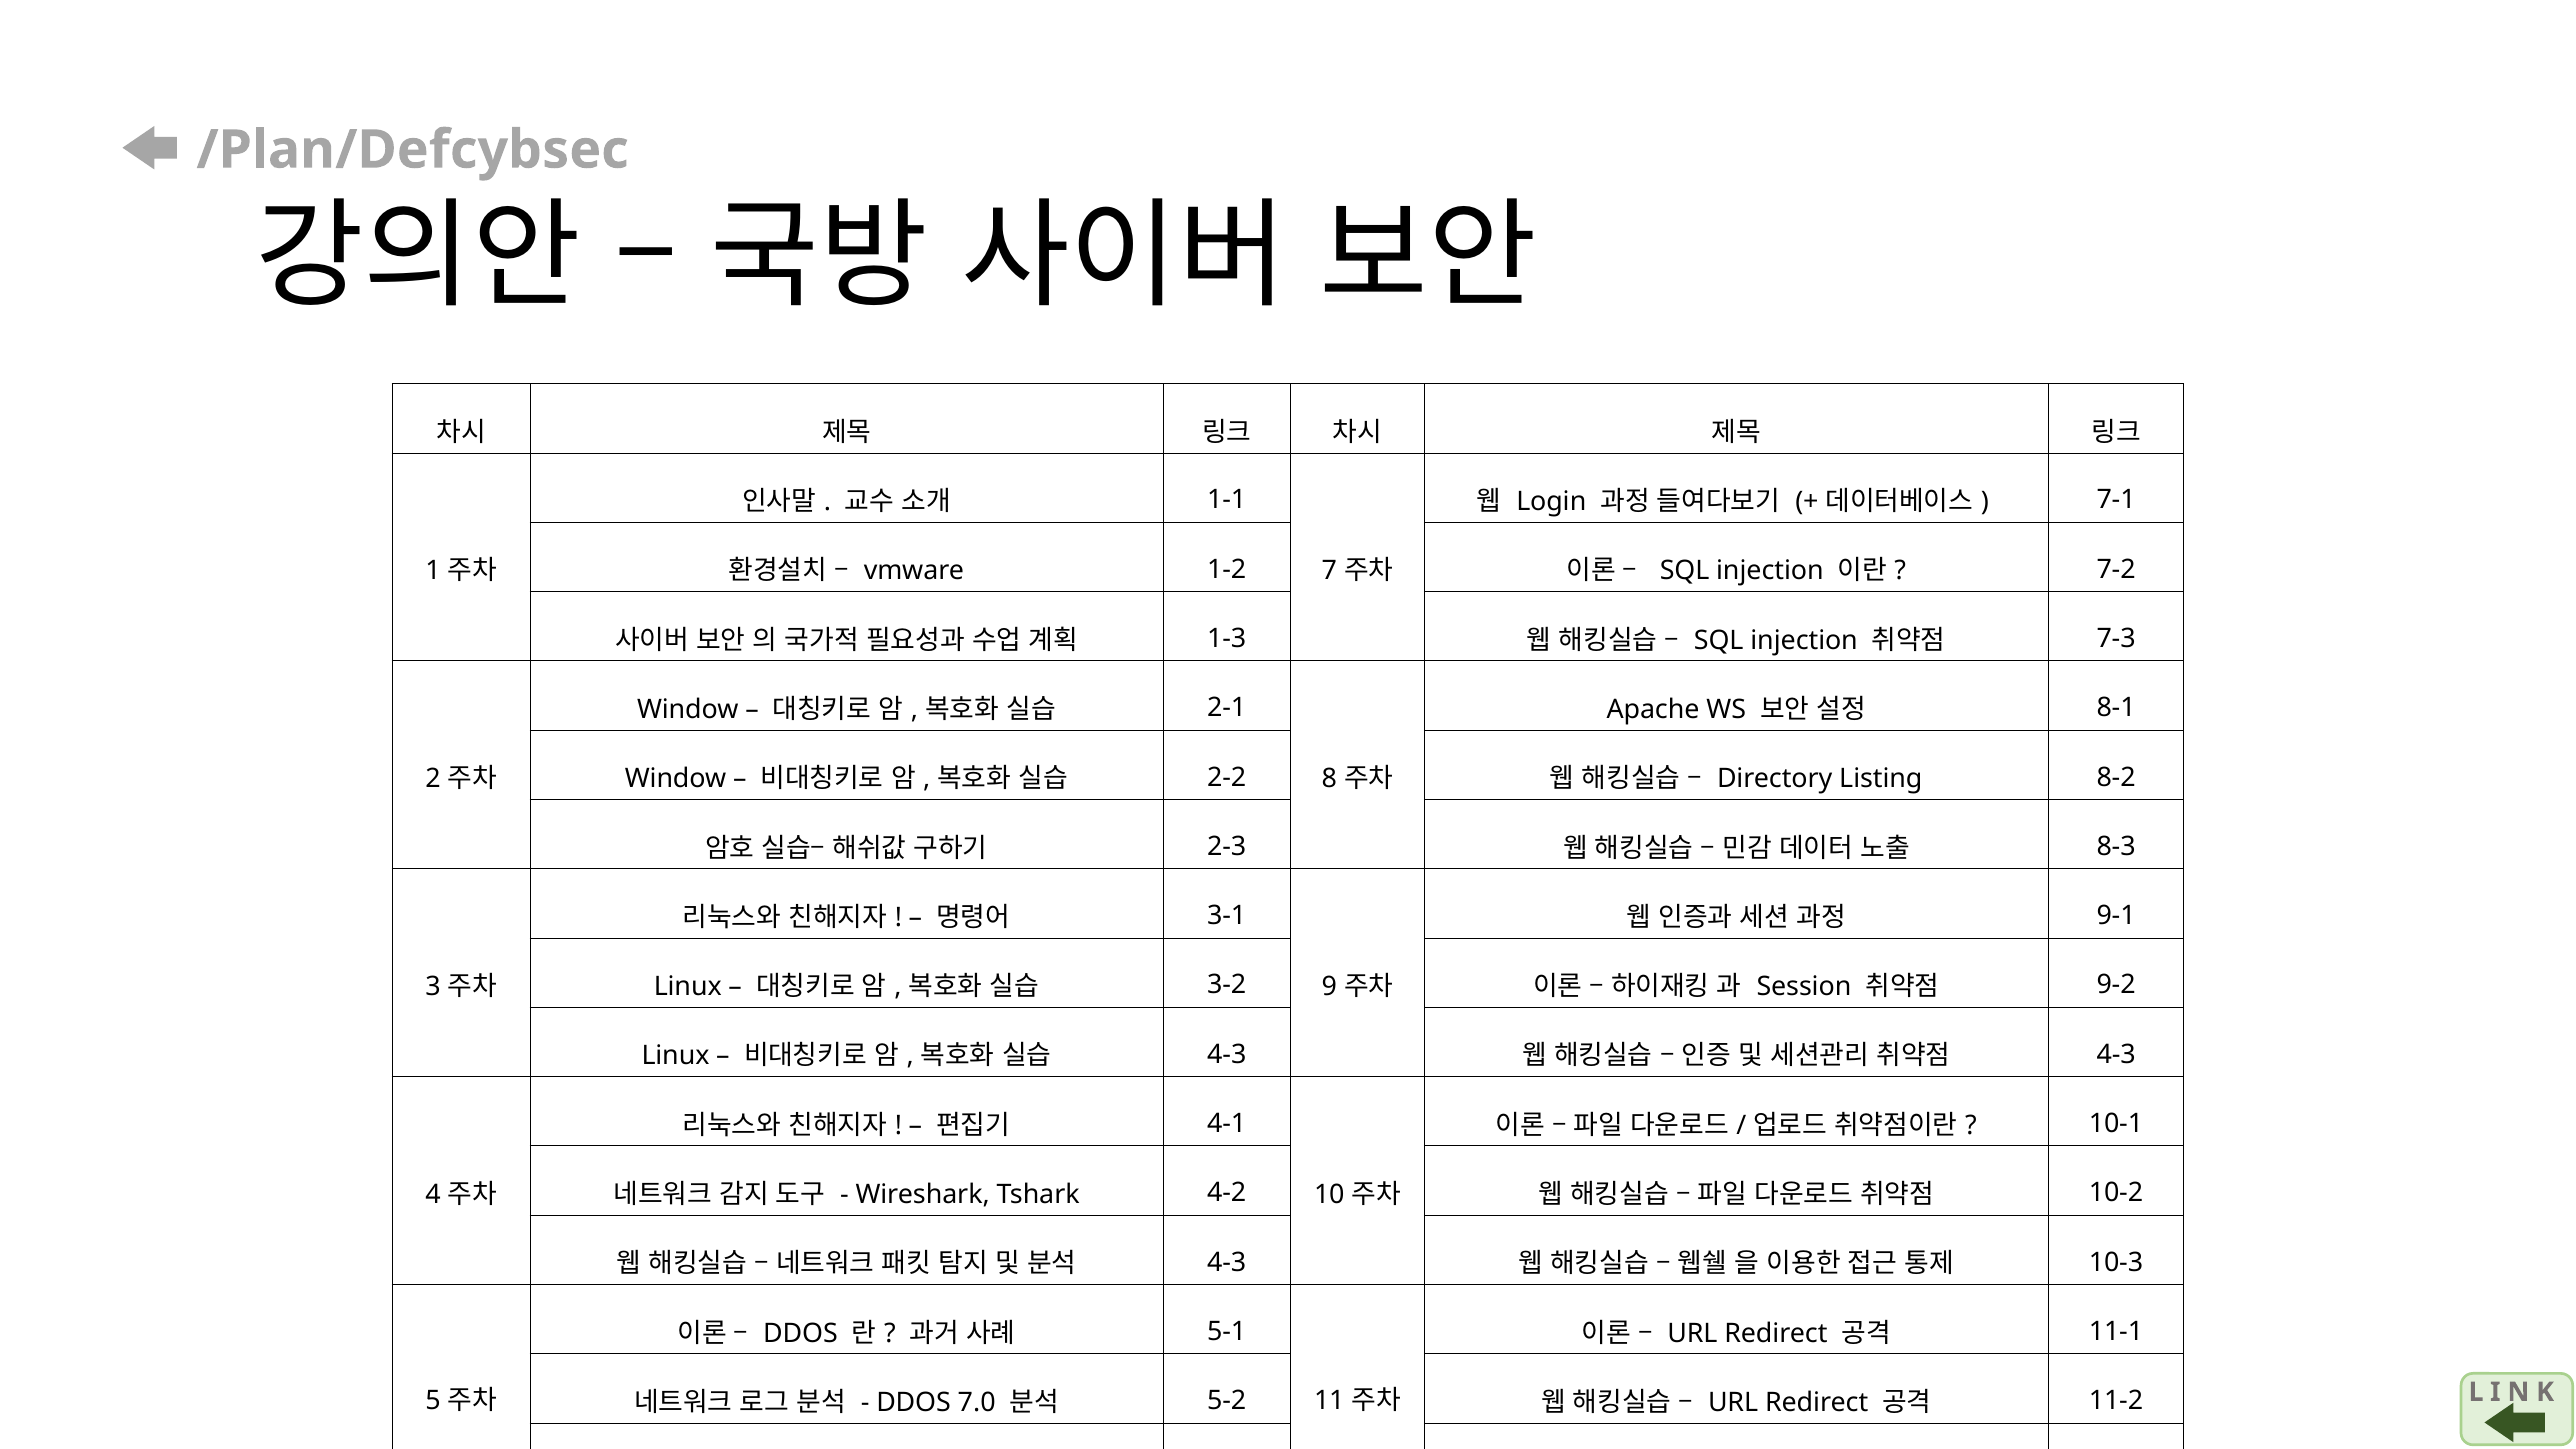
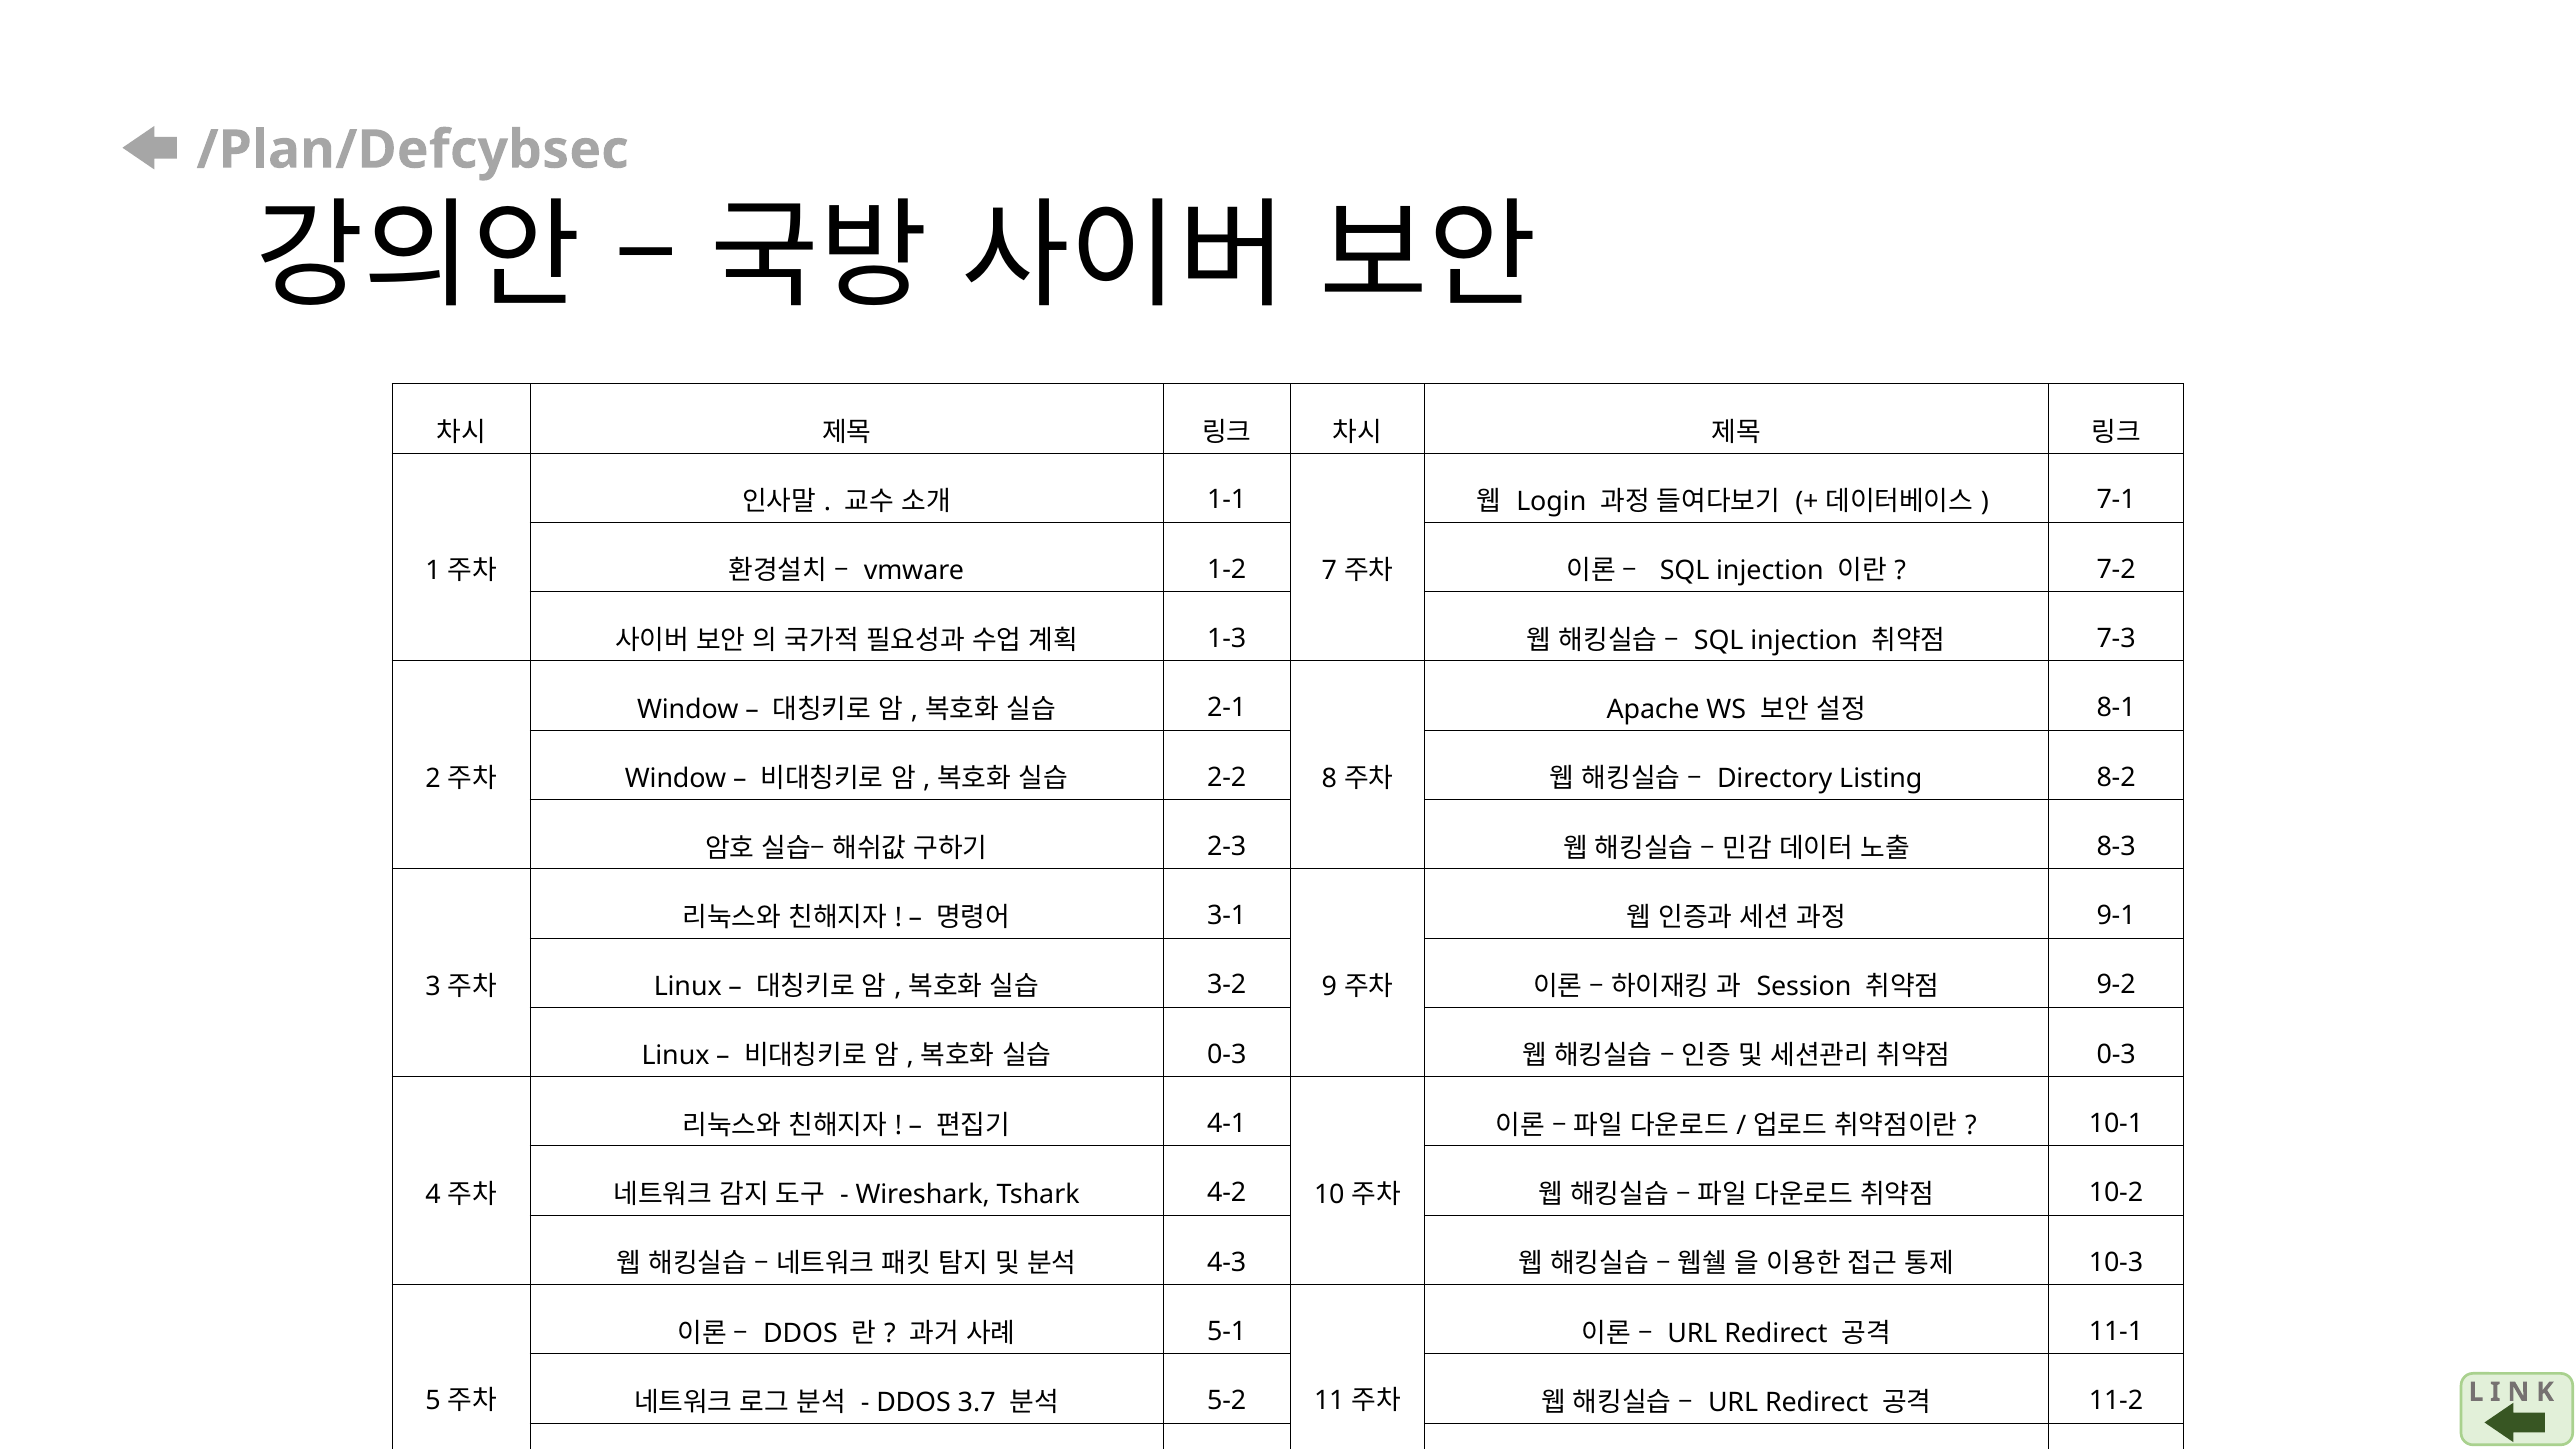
4-3 at (1227, 1054): 4-3 -> 0-3
4-3 at (2116, 1054): 4-3 -> 0-3
7.0: 7.0 -> 3.7
